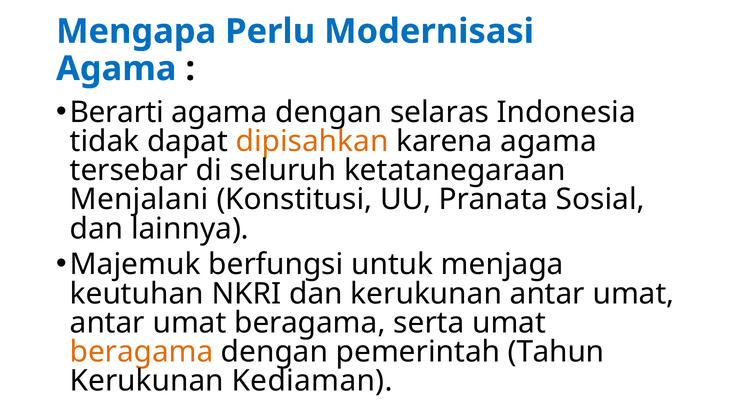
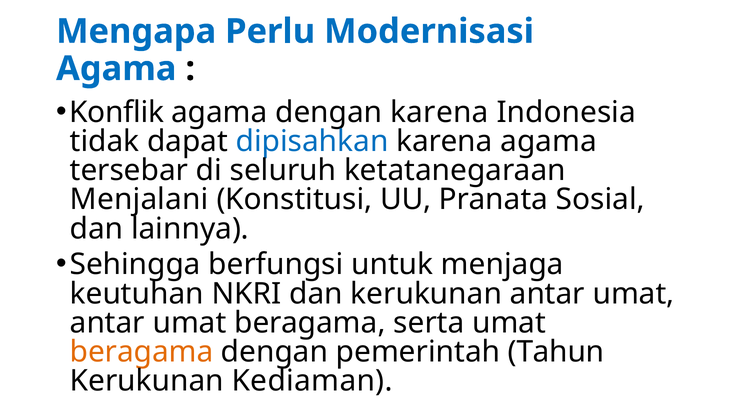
Berarti: Berarti -> Konflik
dengan selaras: selaras -> karena
dipisahkan colour: orange -> blue
Majemuk: Majemuk -> Sehingga
